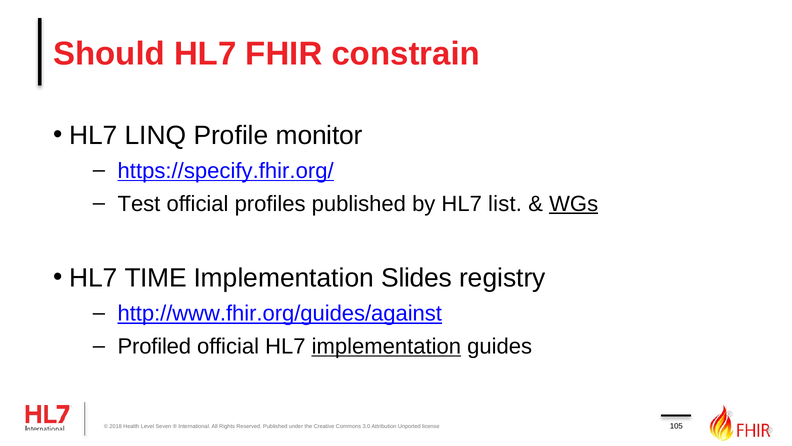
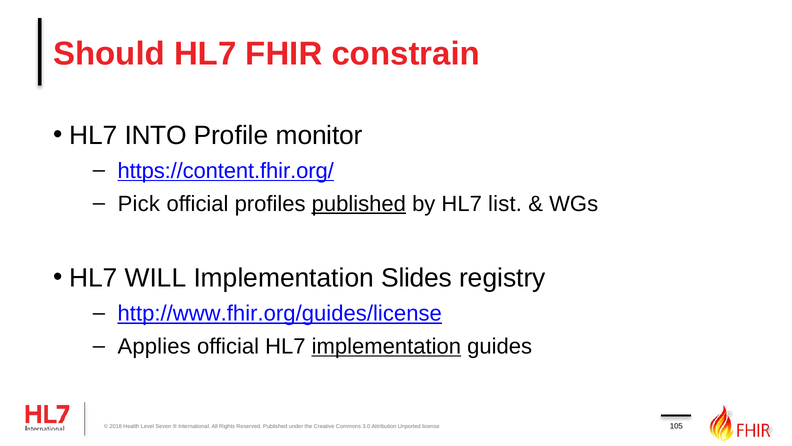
LINQ: LINQ -> INTO
https://specify.fhir.org/: https://specify.fhir.org/ -> https://content.fhir.org/
Test: Test -> Pick
published at (359, 204) underline: none -> present
WGs underline: present -> none
TIME: TIME -> WILL
http://www.fhir.org/guides/against: http://www.fhir.org/guides/against -> http://www.fhir.org/guides/license
Profiled: Profiled -> Applies
